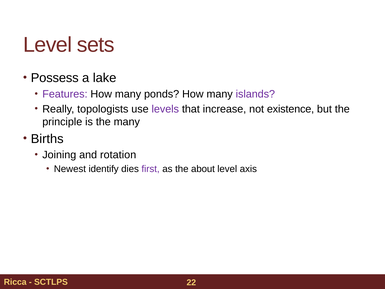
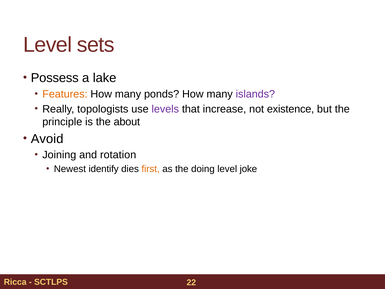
Features colour: purple -> orange
the many: many -> about
Births: Births -> Avoid
first colour: purple -> orange
about: about -> doing
axis: axis -> joke
